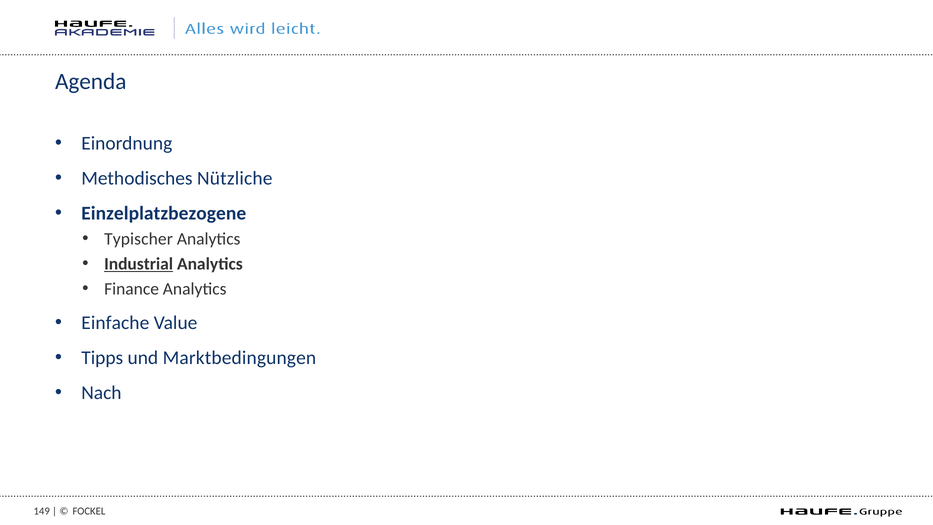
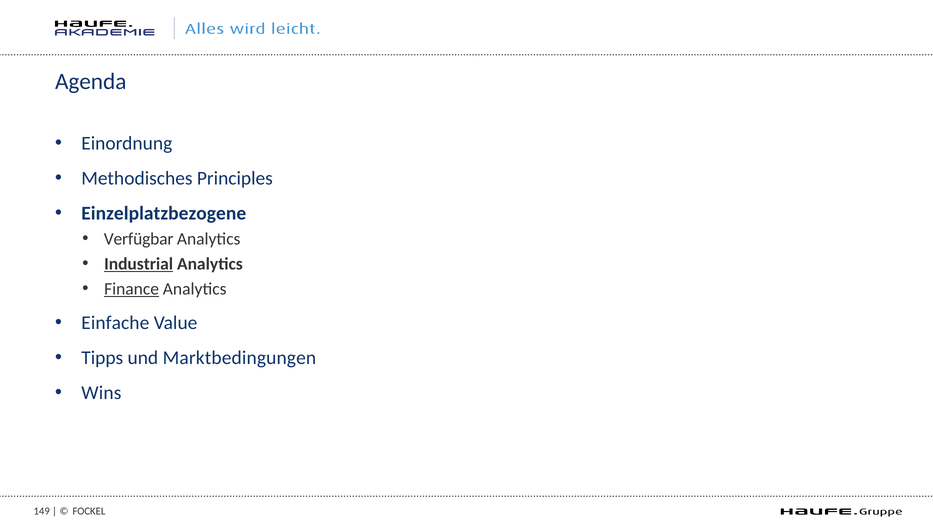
Nützliche: Nützliche -> Principles
Typischer: Typischer -> Verfügbar
Finance underline: none -> present
Nach: Nach -> Wins
